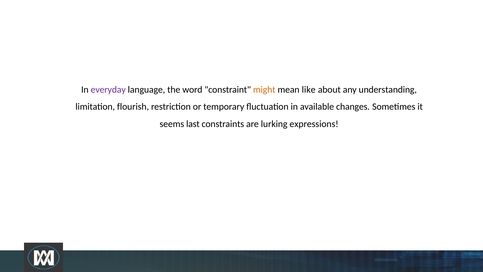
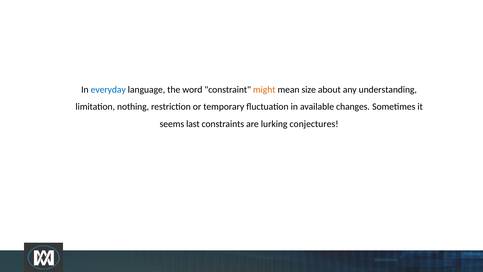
everyday colour: purple -> blue
like: like -> size
flourish: flourish -> nothing
expressions: expressions -> conjectures
